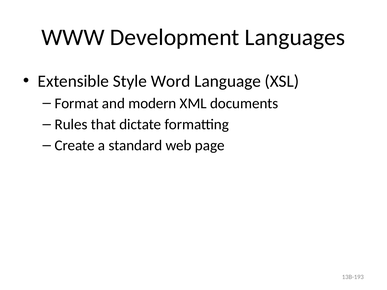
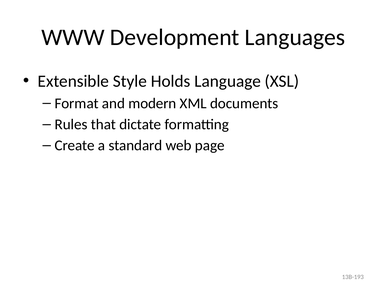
Word: Word -> Holds
